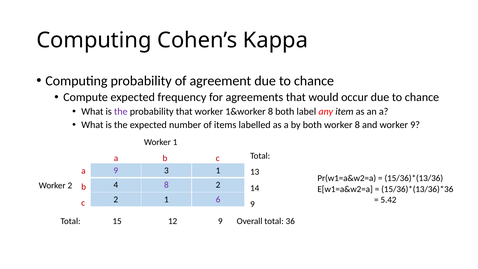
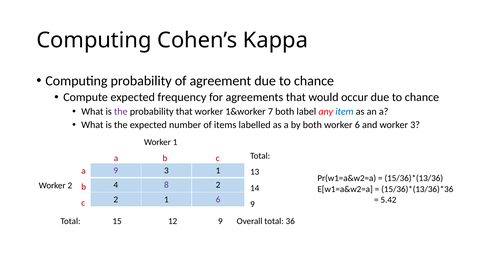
1&worker 8: 8 -> 7
item colour: black -> blue
worker 8: 8 -> 6
worker 9: 9 -> 3
